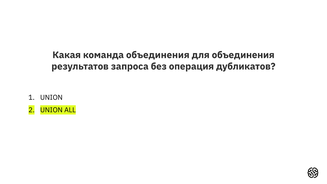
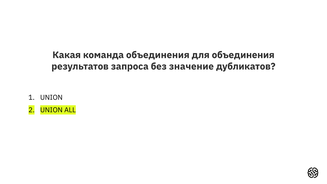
операция: операция -> значение
